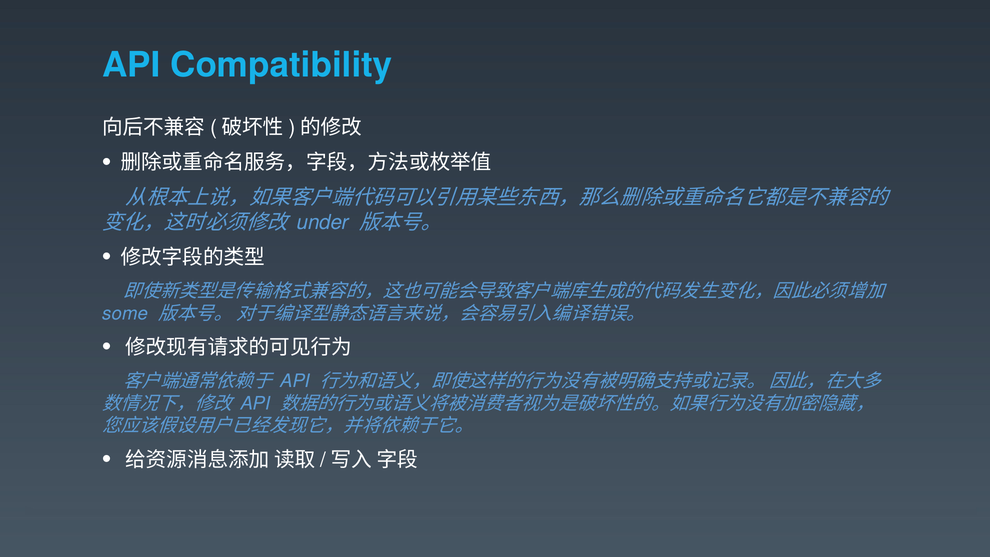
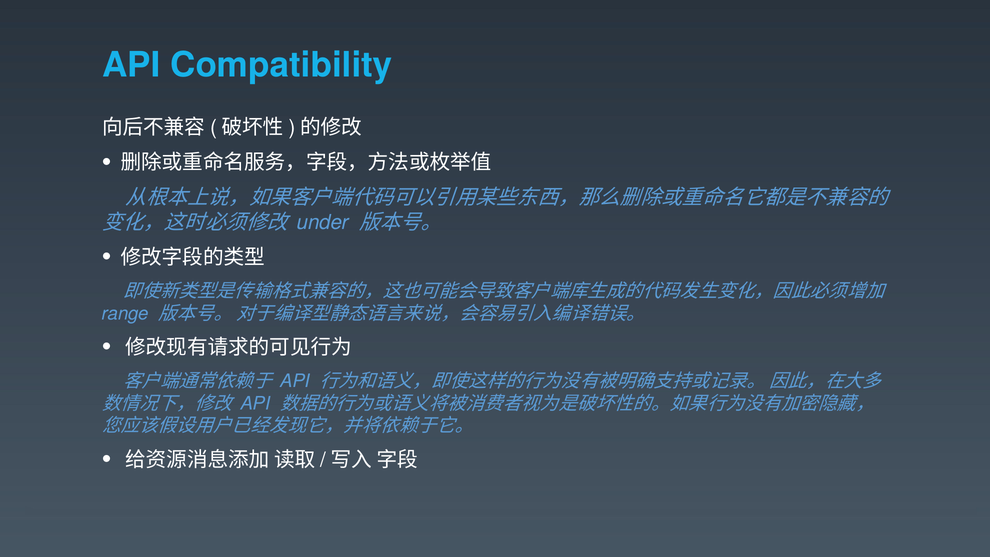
some: some -> range
